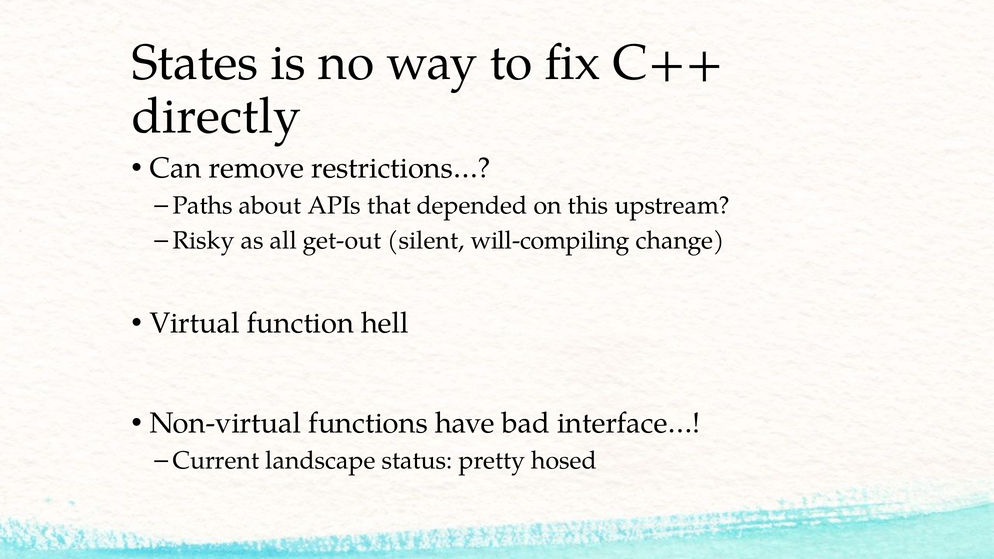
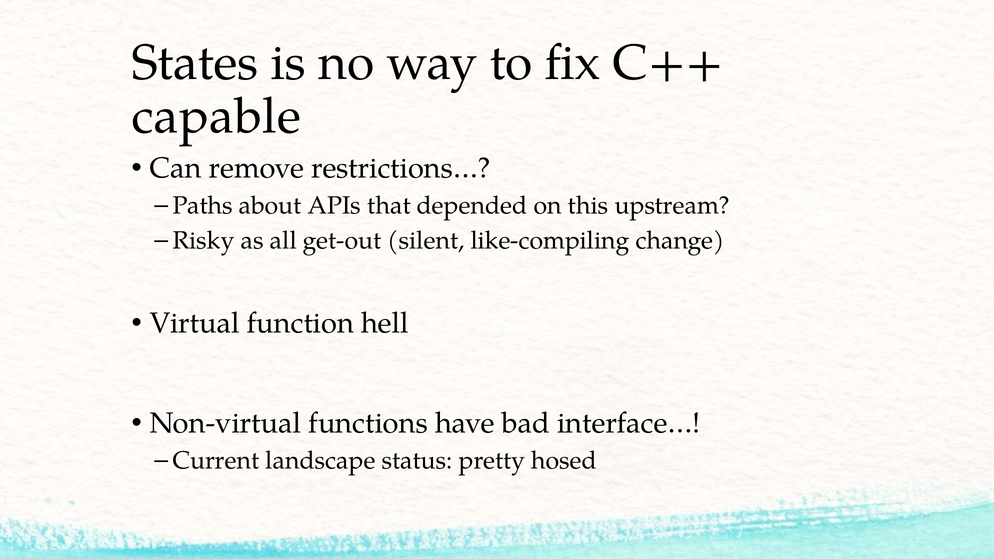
directly: directly -> capable
will-compiling: will-compiling -> like-compiling
